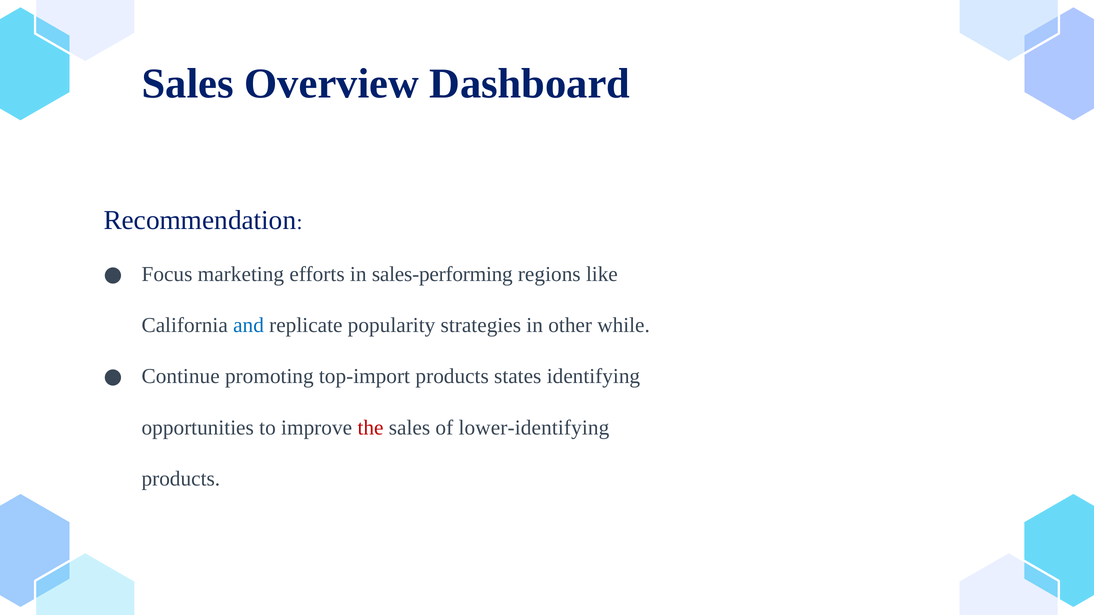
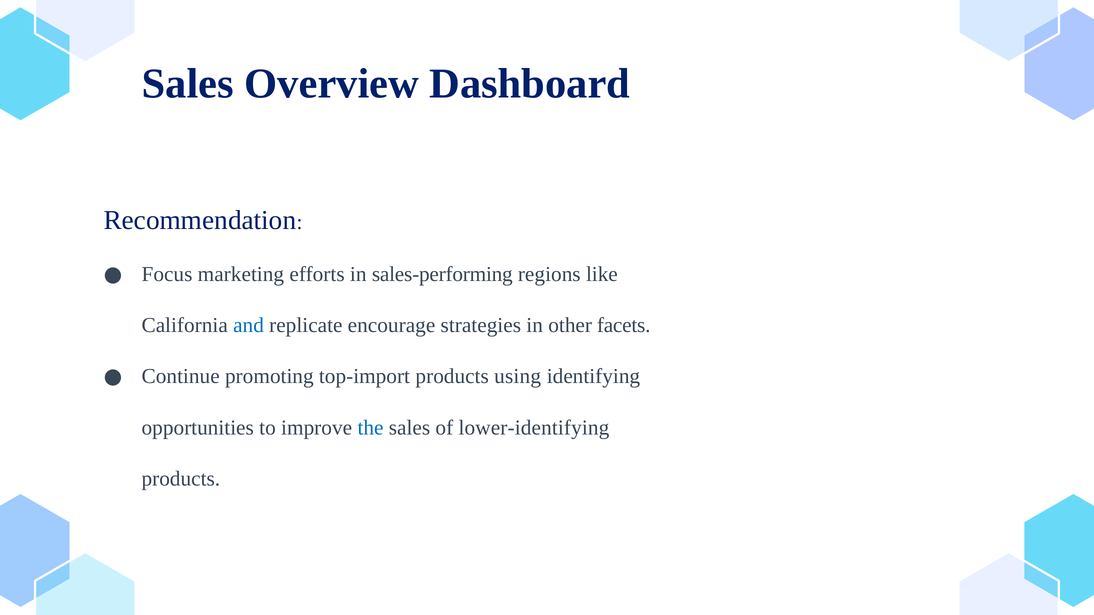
popularity: popularity -> encourage
while: while -> facets
states: states -> using
the colour: red -> blue
